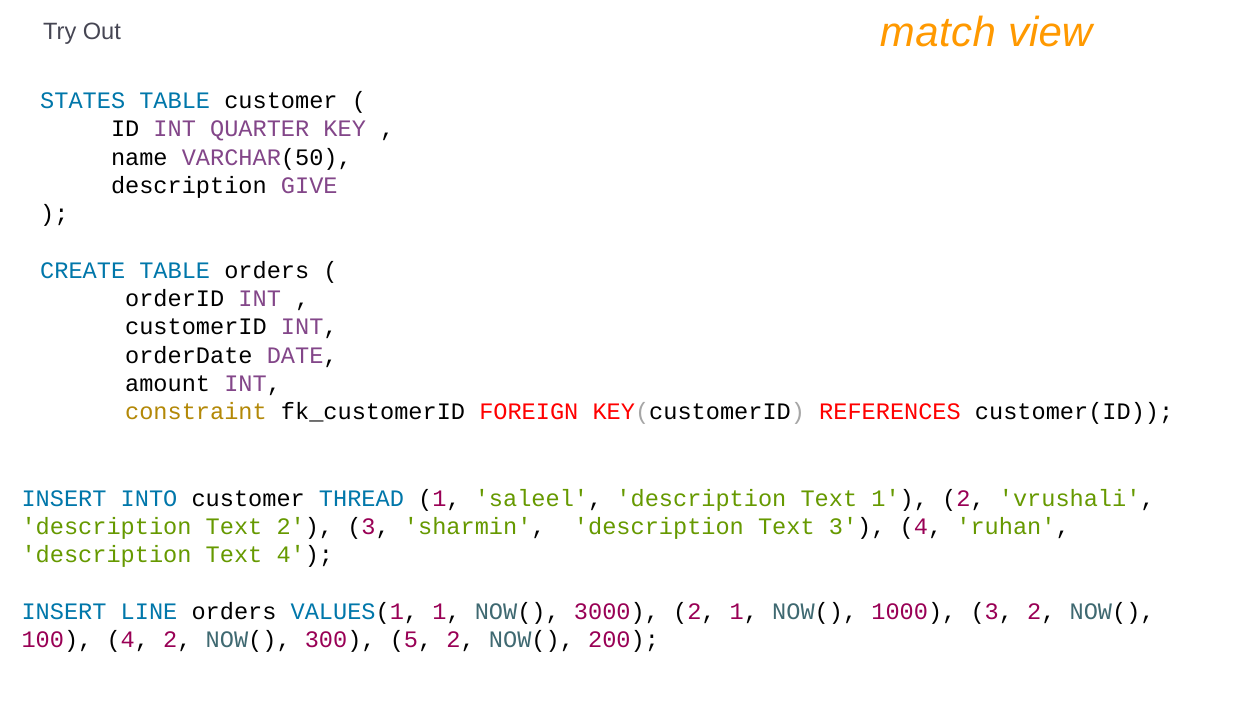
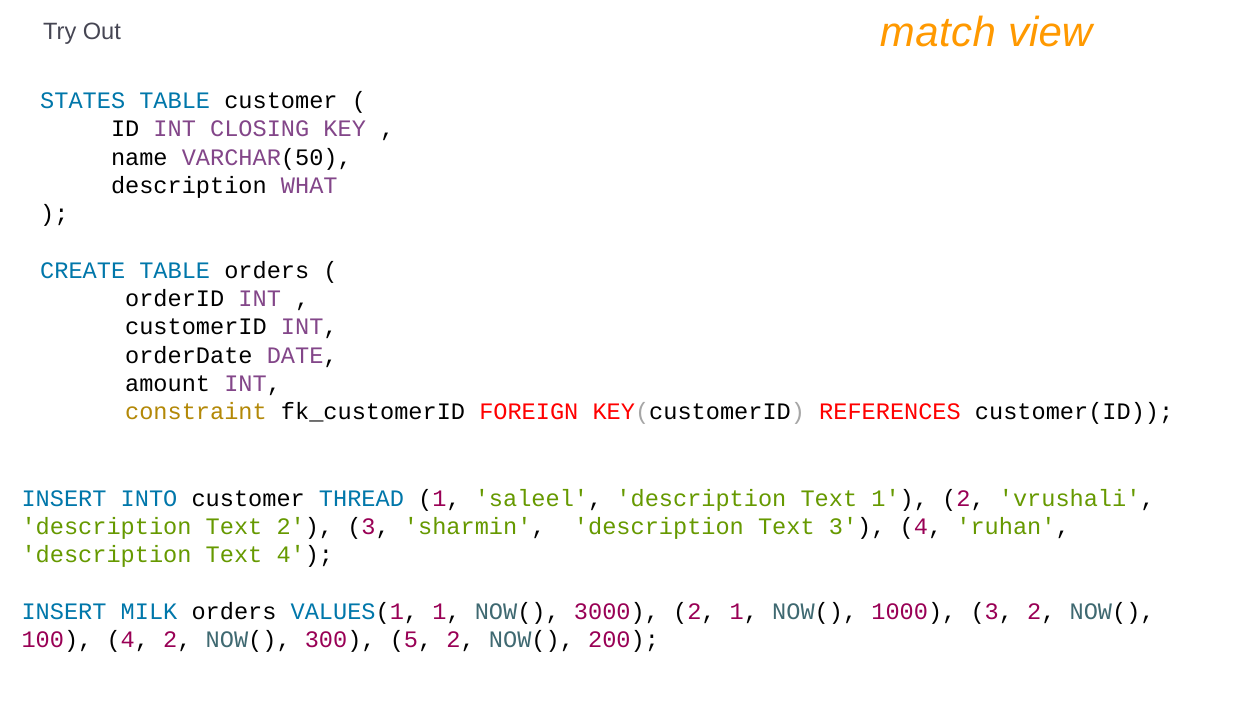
QUARTER: QUARTER -> CLOSING
GIVE: GIVE -> WHAT
LINE: LINE -> MILK
